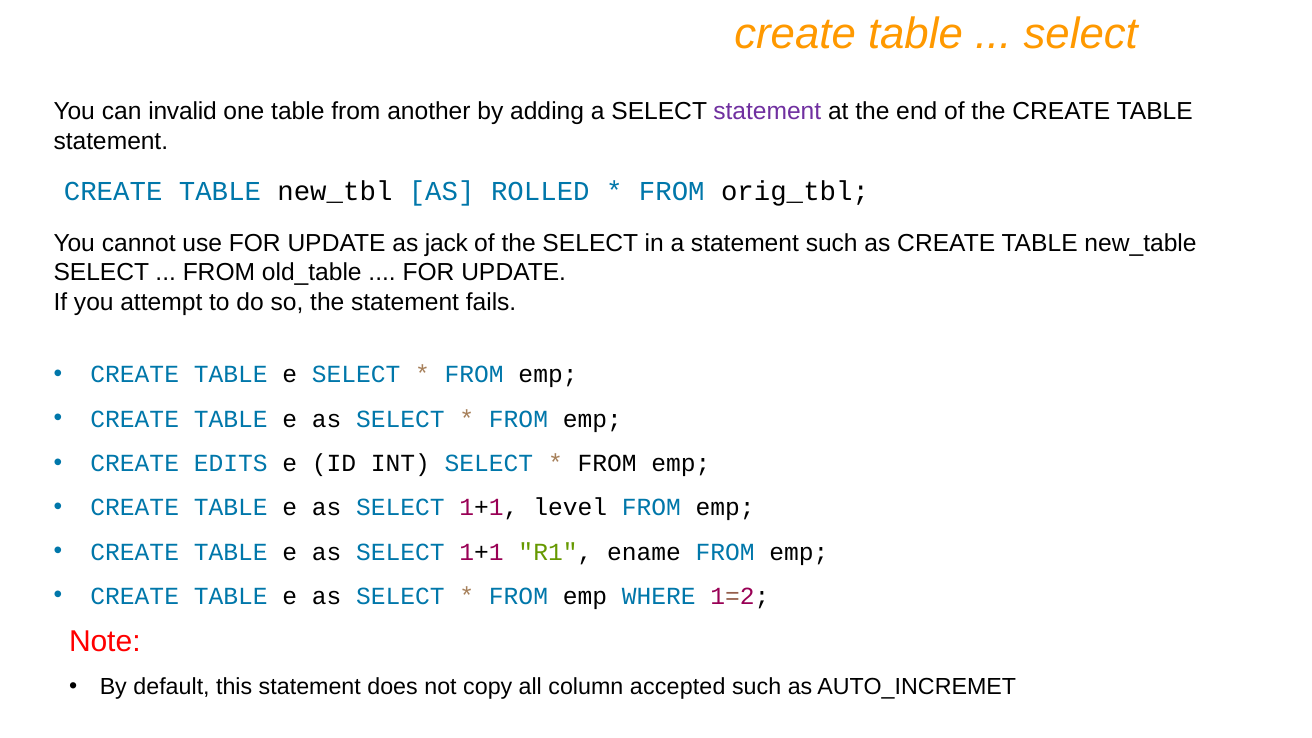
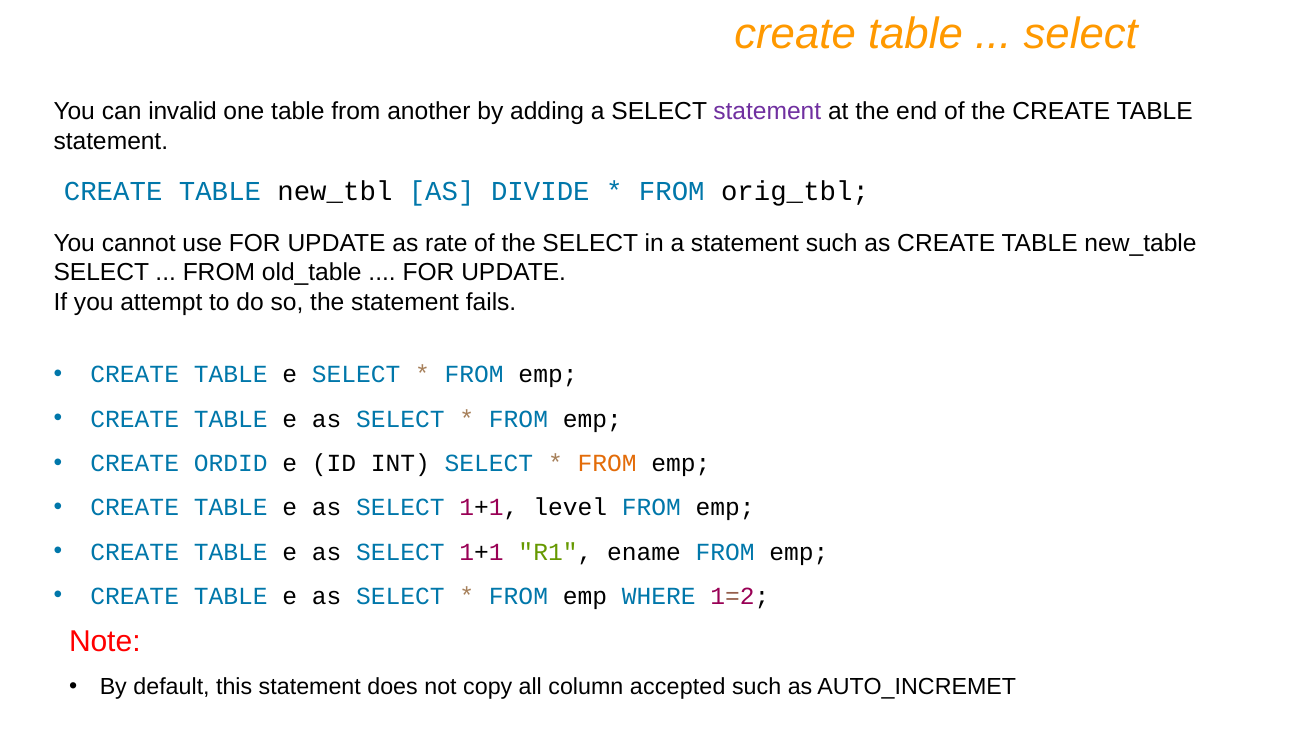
ROLLED: ROLLED -> DIVIDE
jack: jack -> rate
EDITS: EDITS -> ORDID
FROM at (607, 463) colour: black -> orange
